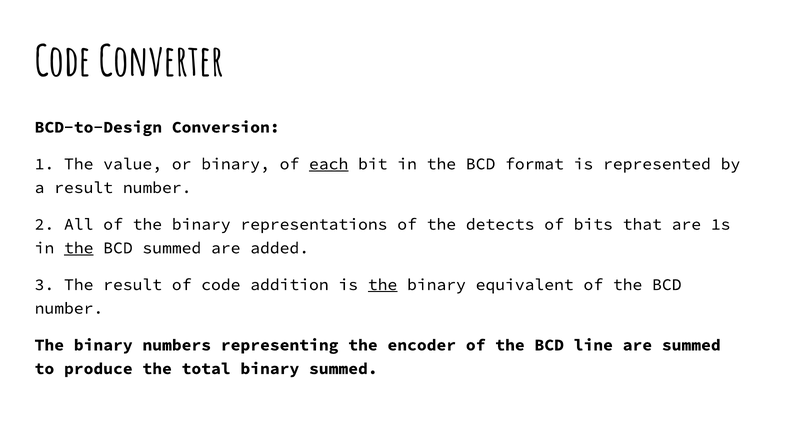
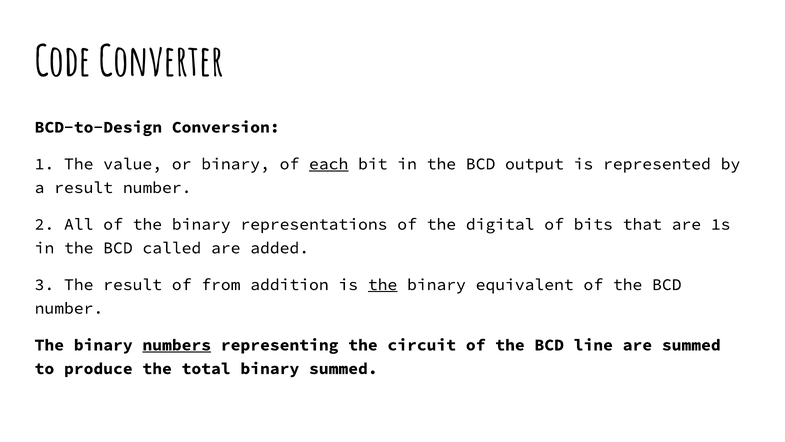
format: format -> output
detects: detects -> digital
the at (79, 248) underline: present -> none
BCD summed: summed -> called
of code: code -> from
numbers underline: none -> present
encoder: encoder -> circuit
